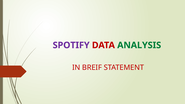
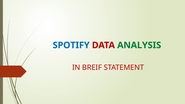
SPOTIFY colour: purple -> blue
